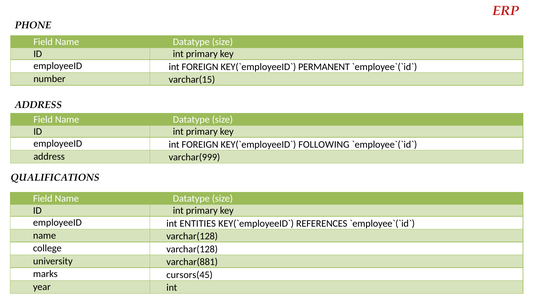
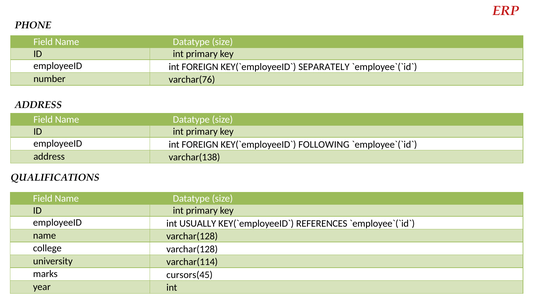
PERMANENT: PERMANENT -> SEPARATELY
varchar(15: varchar(15 -> varchar(76
varchar(999: varchar(999 -> varchar(138
ENTITIES: ENTITIES -> USUALLY
varchar(881: varchar(881 -> varchar(114
